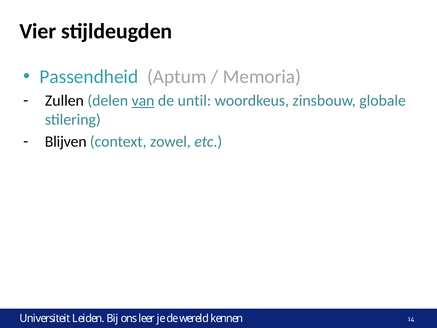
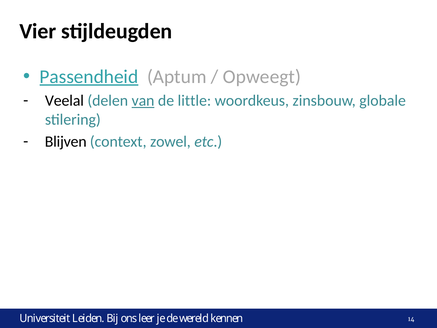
Passendheid underline: none -> present
Memoria: Memoria -> Opweegt
Zullen: Zullen -> Veelal
until: until -> little
